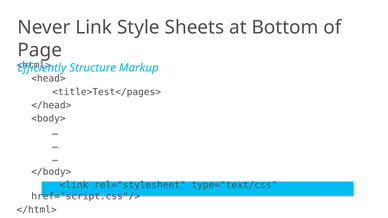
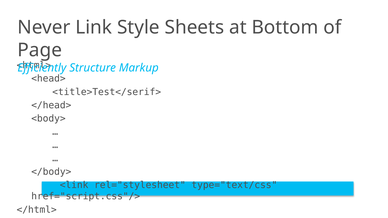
<title>Test</pages>: <title>Test</pages> -> <title>Test</serif>
